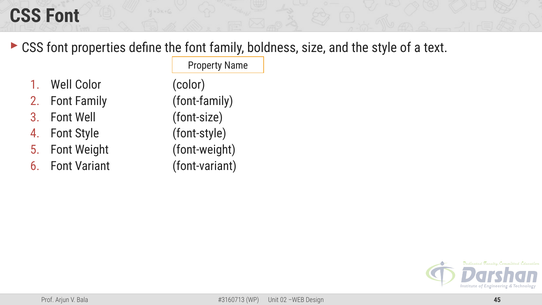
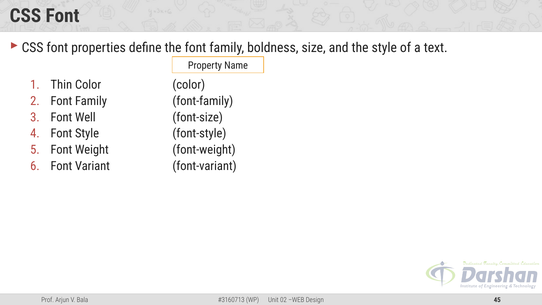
Well at (61, 85): Well -> Thin
